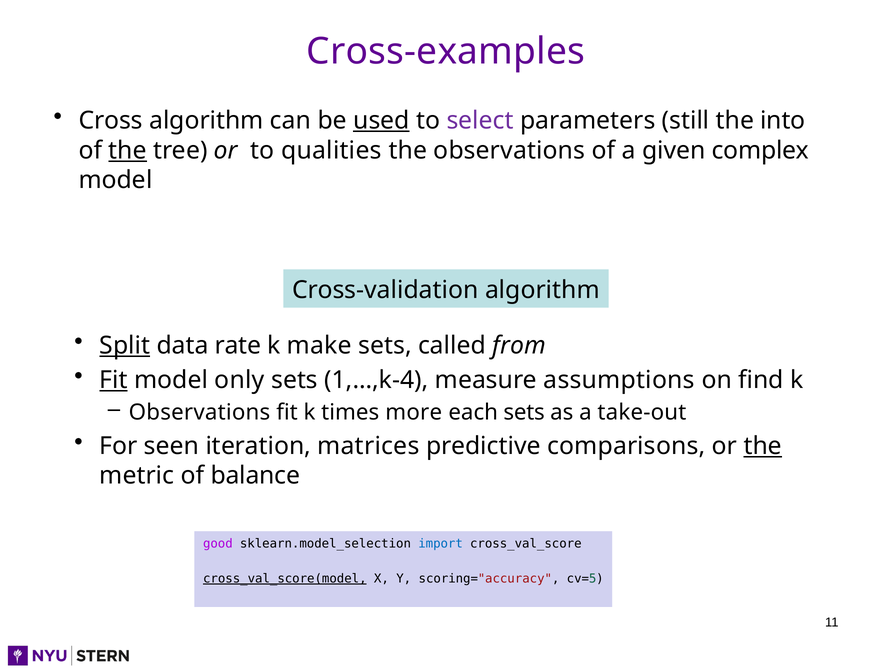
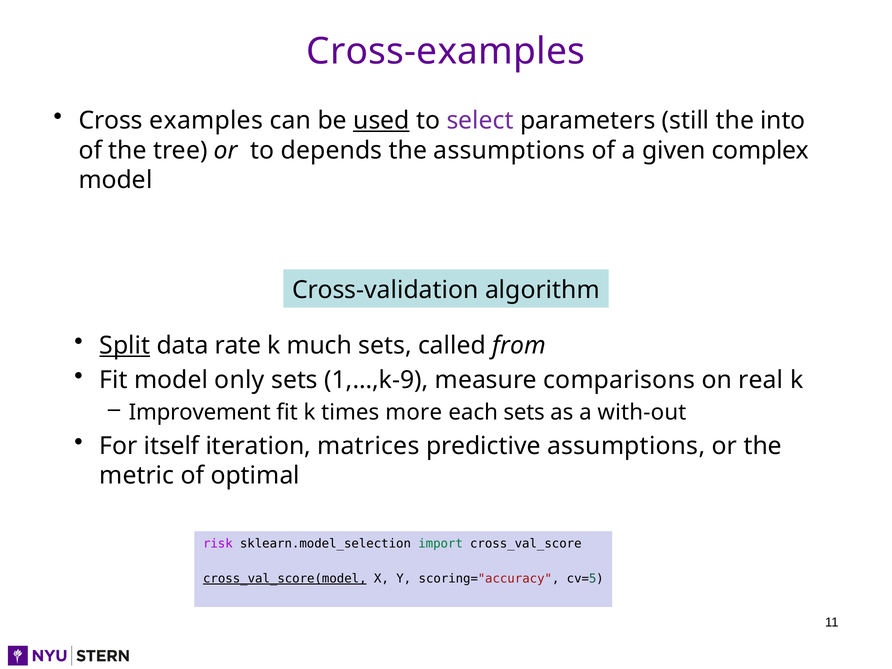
Cross algorithm: algorithm -> examples
the at (128, 151) underline: present -> none
qualities: qualities -> depends
the observations: observations -> assumptions
make: make -> much
Fit at (114, 380) underline: present -> none
1,…,k-4: 1,…,k-4 -> 1,…,k-9
assumptions: assumptions -> comparisons
find: find -> real
Observations at (200, 413): Observations -> Improvement
take-out: take-out -> with-out
seen: seen -> itself
predictive comparisons: comparisons -> assumptions
the at (763, 446) underline: present -> none
balance: balance -> optimal
good: good -> risk
import colour: blue -> green
